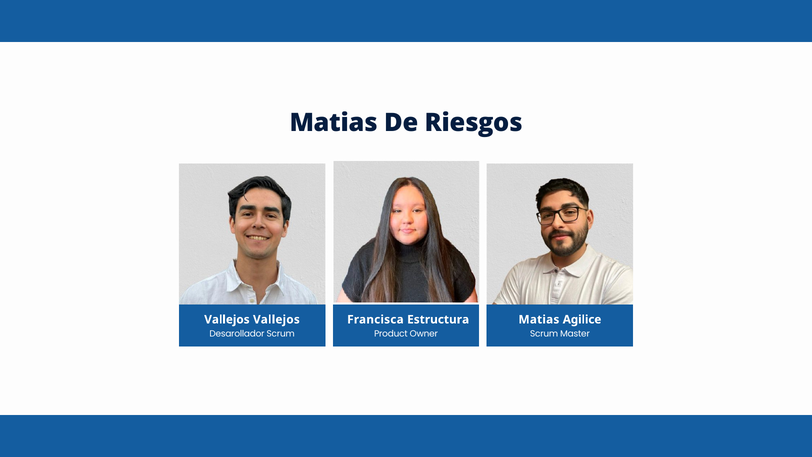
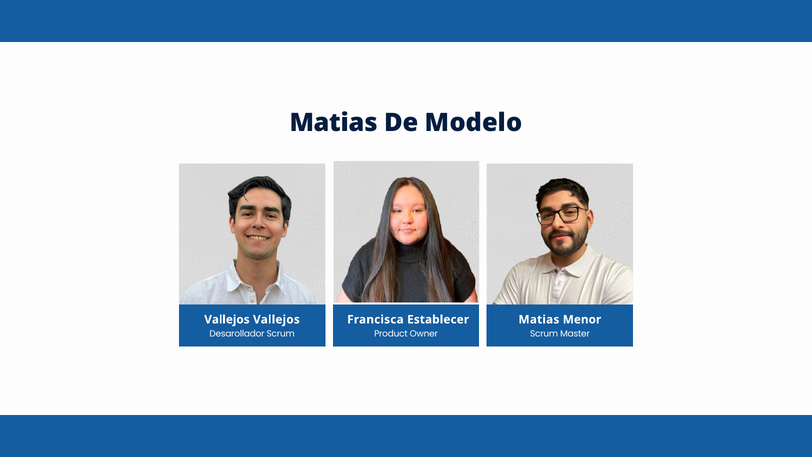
Riesgos: Riesgos -> Modelo
Estructura: Estructura -> Establecer
Agilice: Agilice -> Menor
